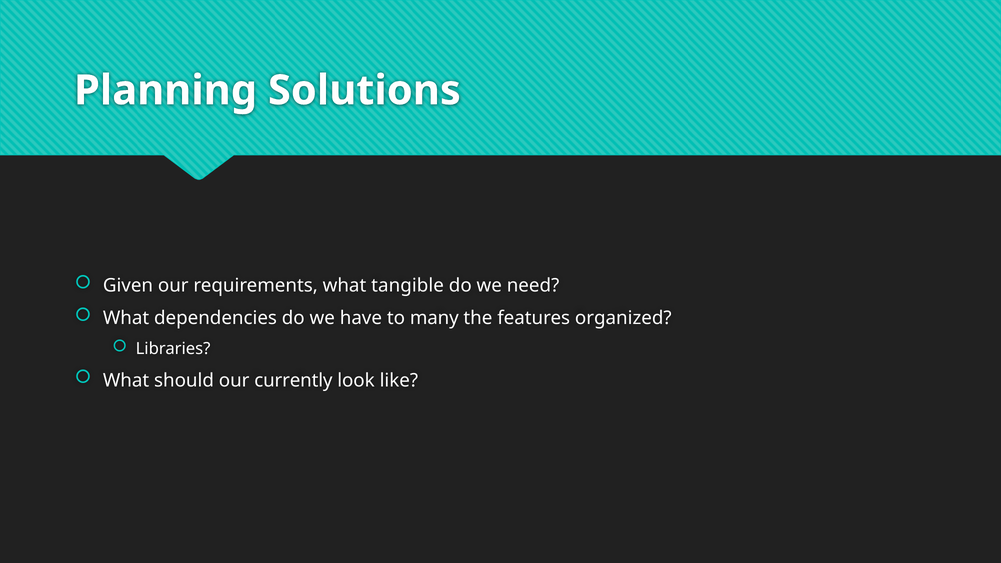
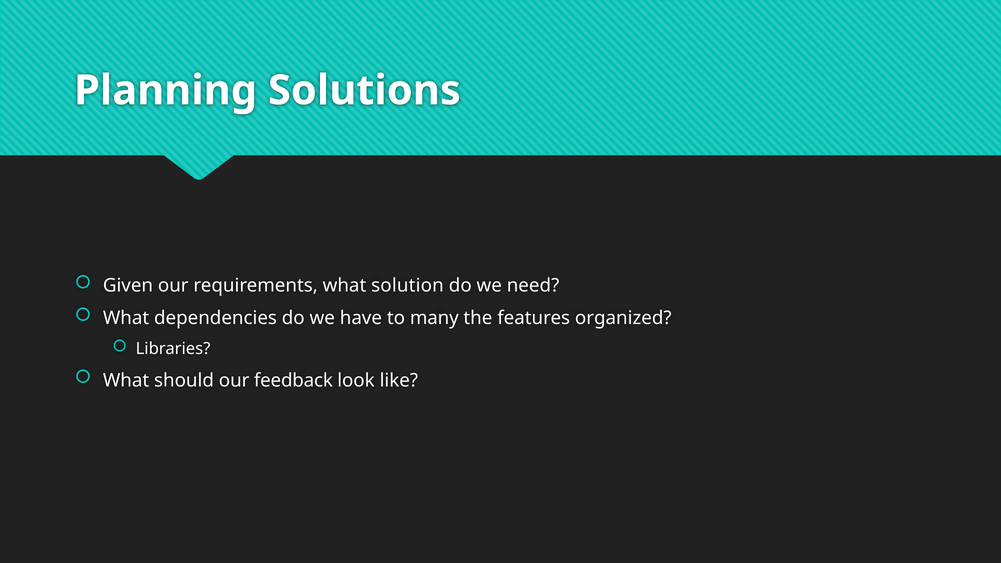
tangible: tangible -> solution
currently: currently -> feedback
